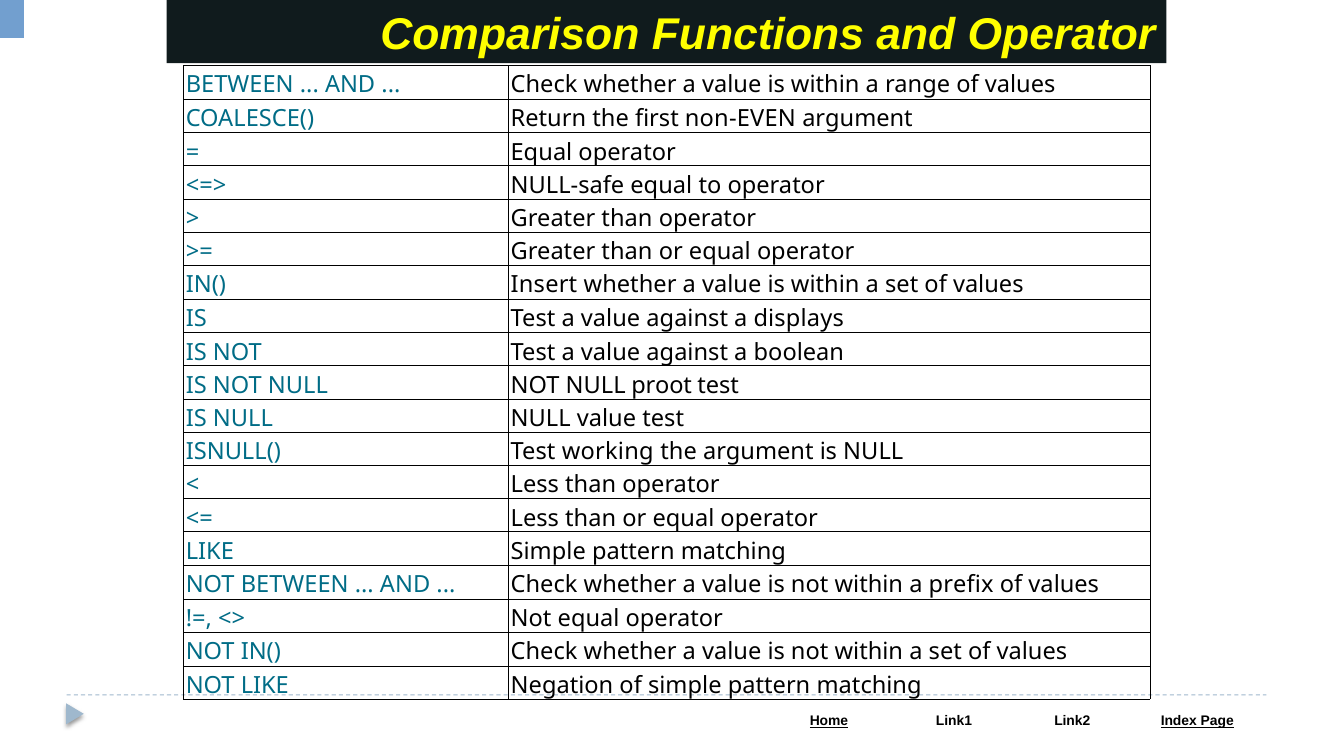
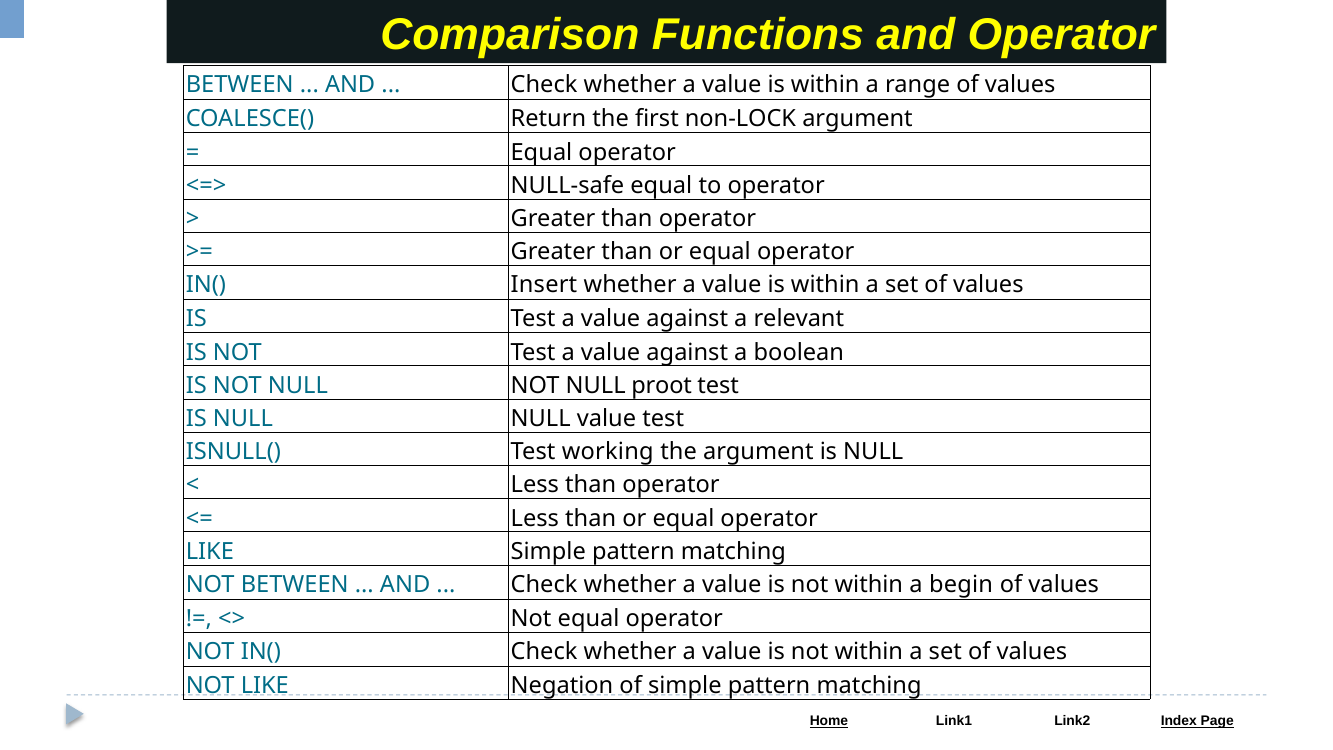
non-EVEN: non-EVEN -> non-LOCK
displays: displays -> relevant
prefix: prefix -> begin
